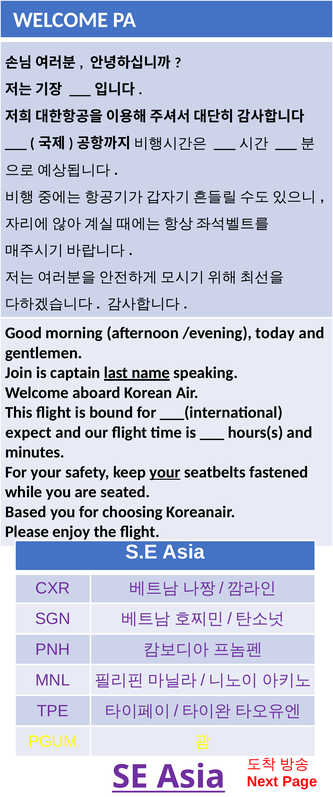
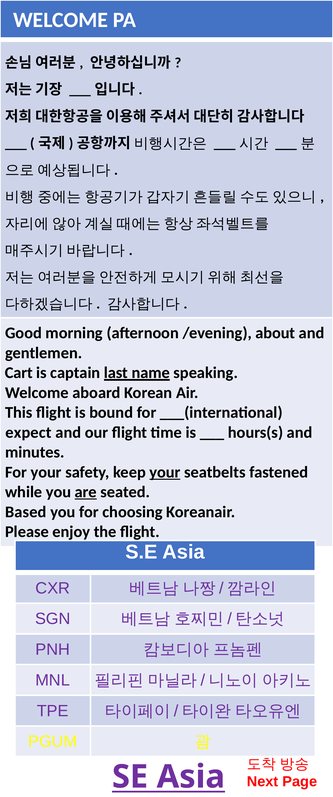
today: today -> about
Join: Join -> Cart
are underline: none -> present
